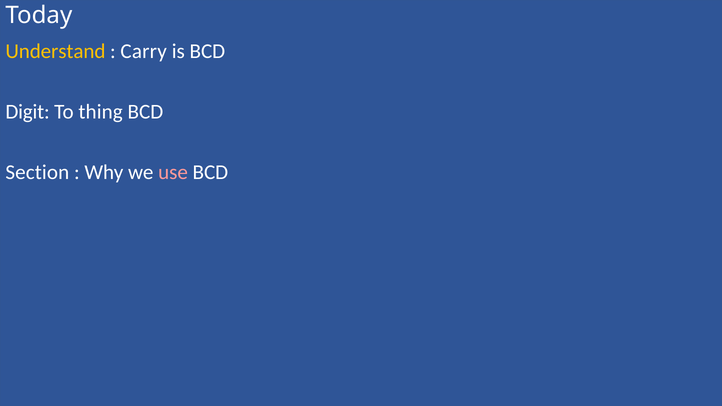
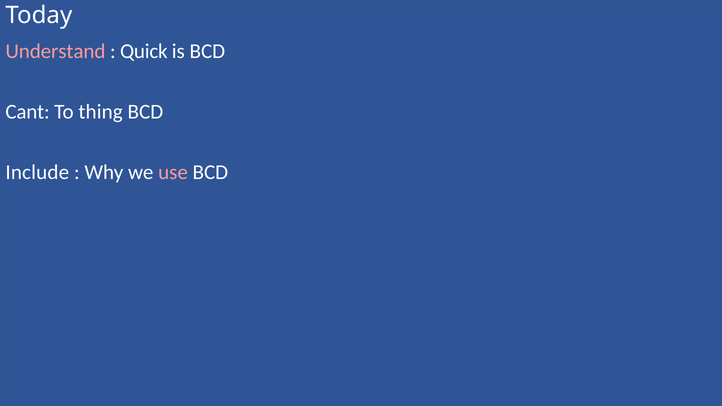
Understand colour: yellow -> pink
Carry: Carry -> Quick
Digit: Digit -> Cant
Section: Section -> Include
